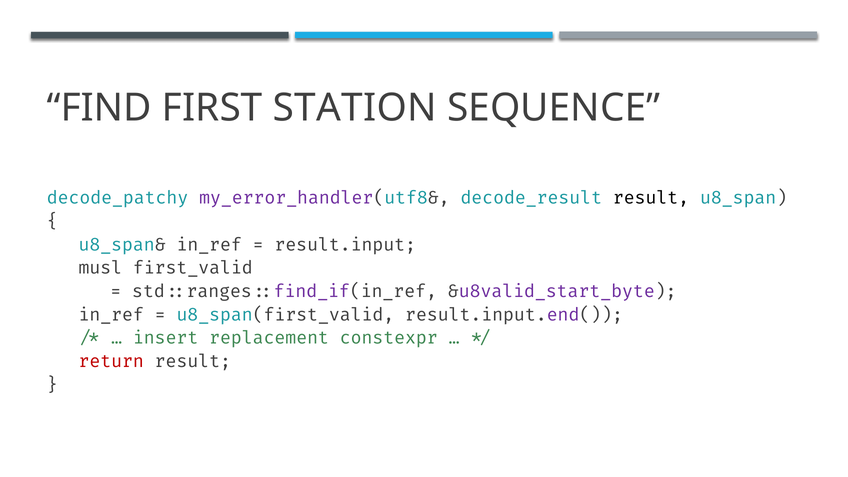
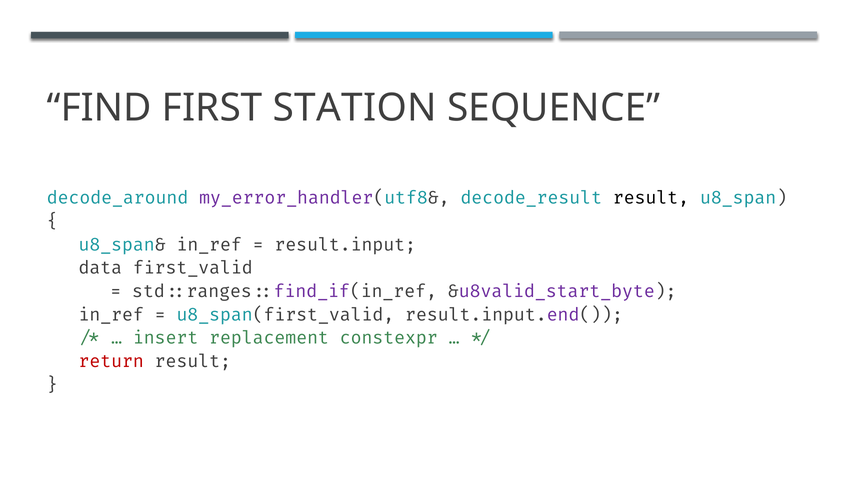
decode_patchy: decode_patchy -> decode_around
musl: musl -> data
